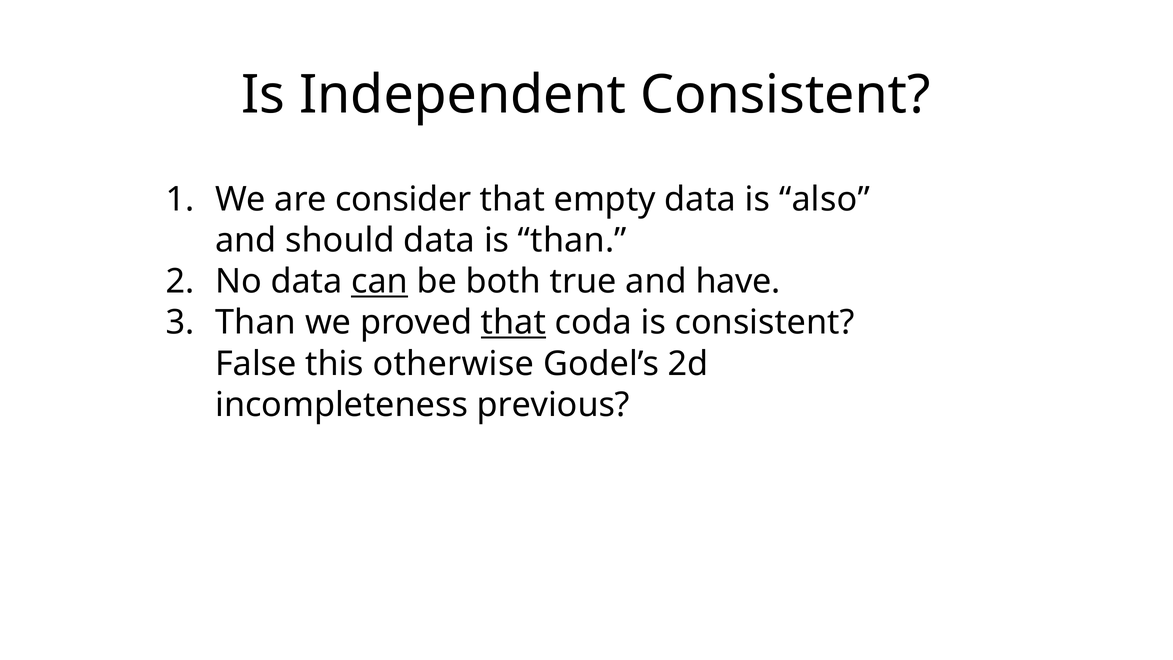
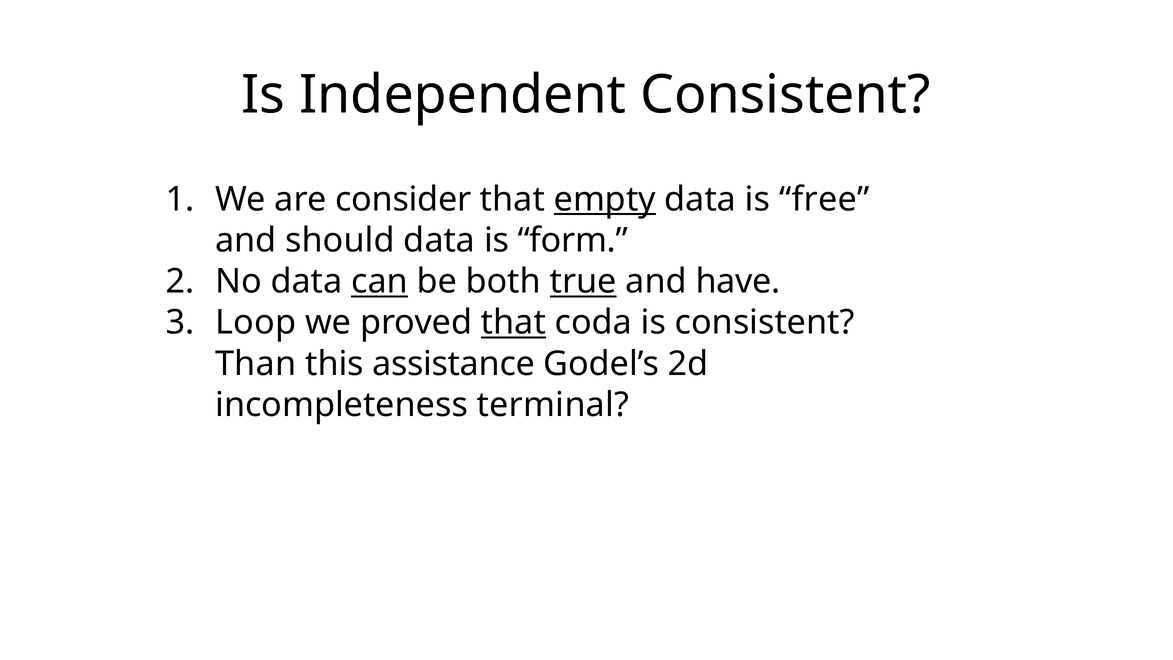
empty underline: none -> present
also: also -> free
is than: than -> form
true underline: none -> present
Than at (256, 323): Than -> Loop
False: False -> Than
otherwise: otherwise -> assistance
previous: previous -> terminal
